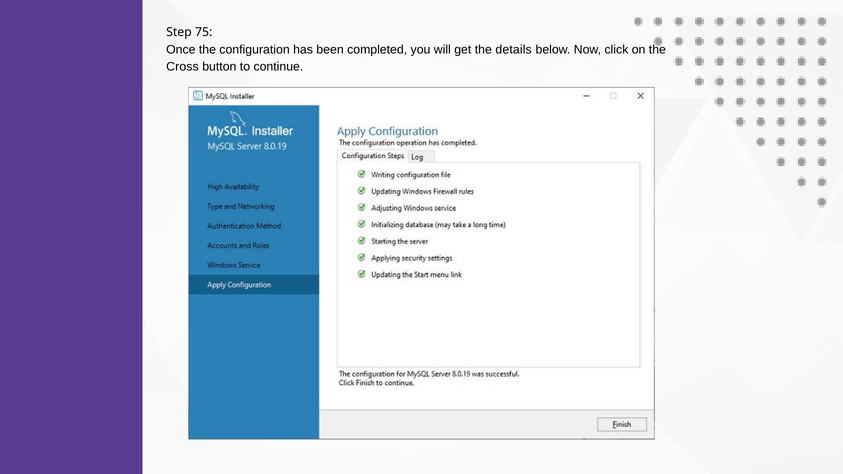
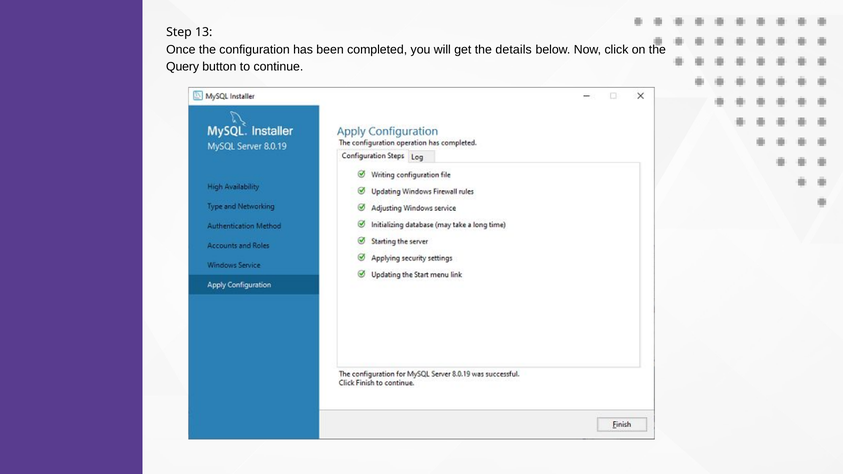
75: 75 -> 13
Cross: Cross -> Query
